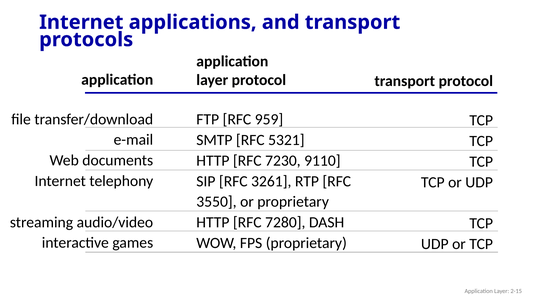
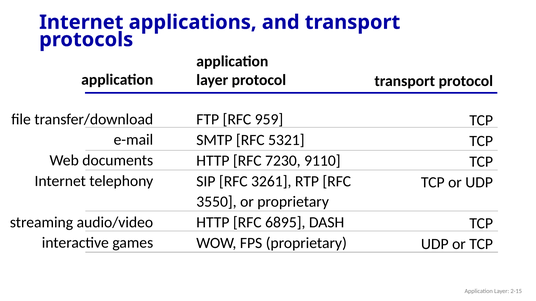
7280: 7280 -> 6895
